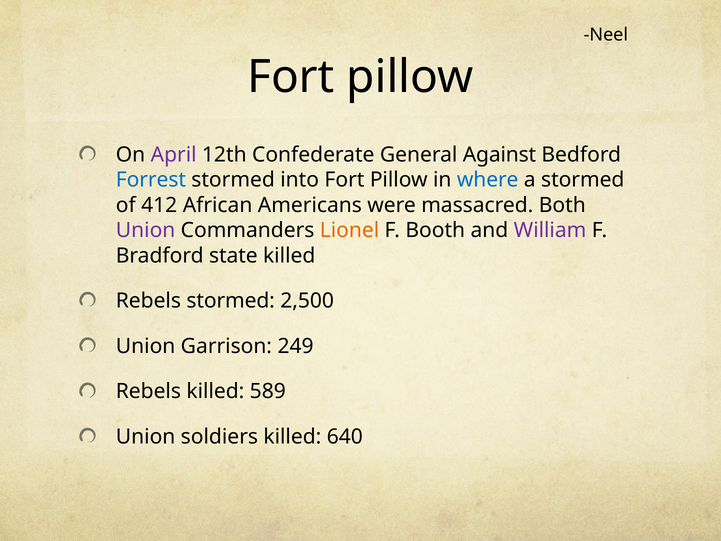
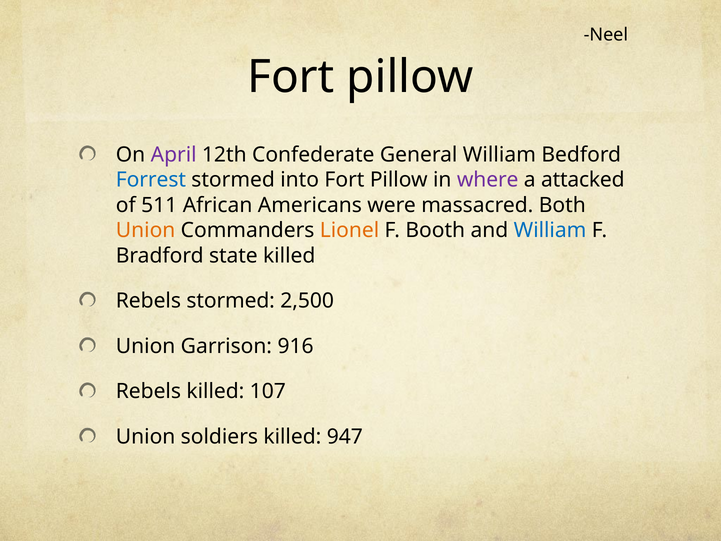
General Against: Against -> William
where colour: blue -> purple
a stormed: stormed -> attacked
412: 412 -> 511
Union at (146, 230) colour: purple -> orange
William at (550, 230) colour: purple -> blue
249: 249 -> 916
589: 589 -> 107
640: 640 -> 947
